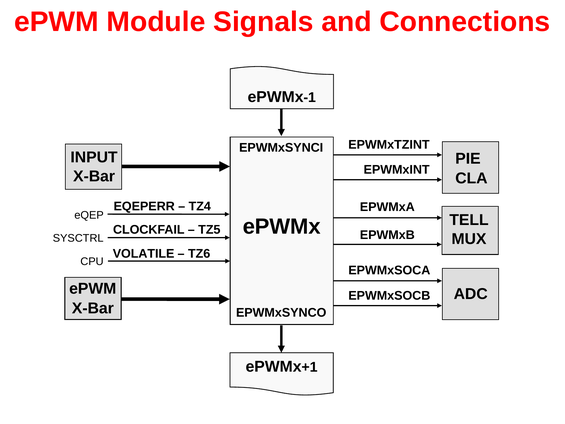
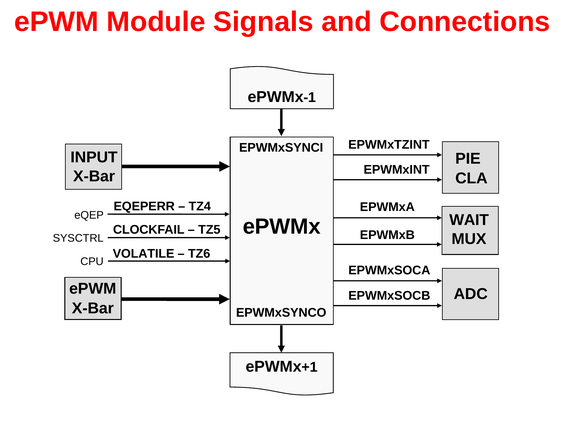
TELL: TELL -> WAIT
